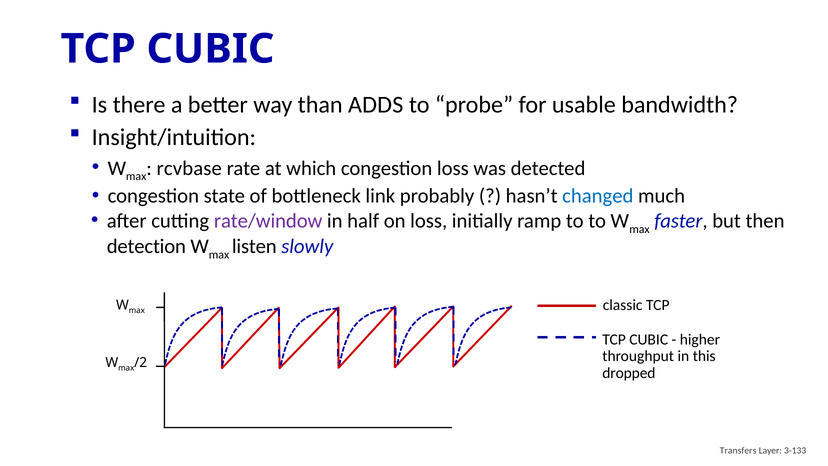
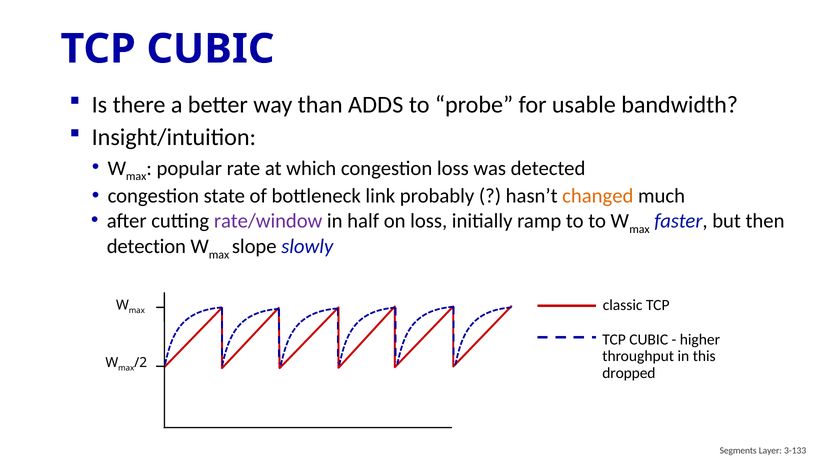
rcvbase: rcvbase -> popular
changed colour: blue -> orange
listen: listen -> slope
Transfers: Transfers -> Segments
